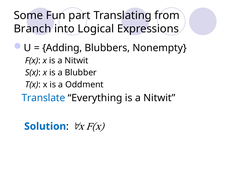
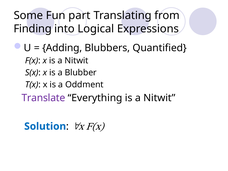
Branch: Branch -> Finding
Nonempty: Nonempty -> Quantified
Translate colour: blue -> purple
